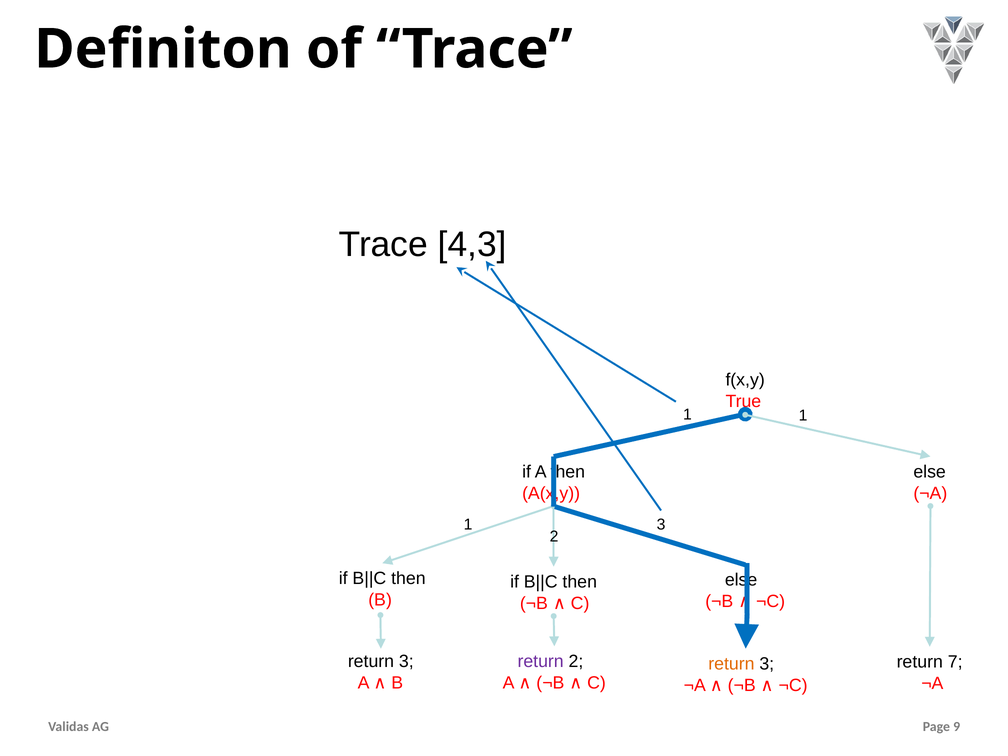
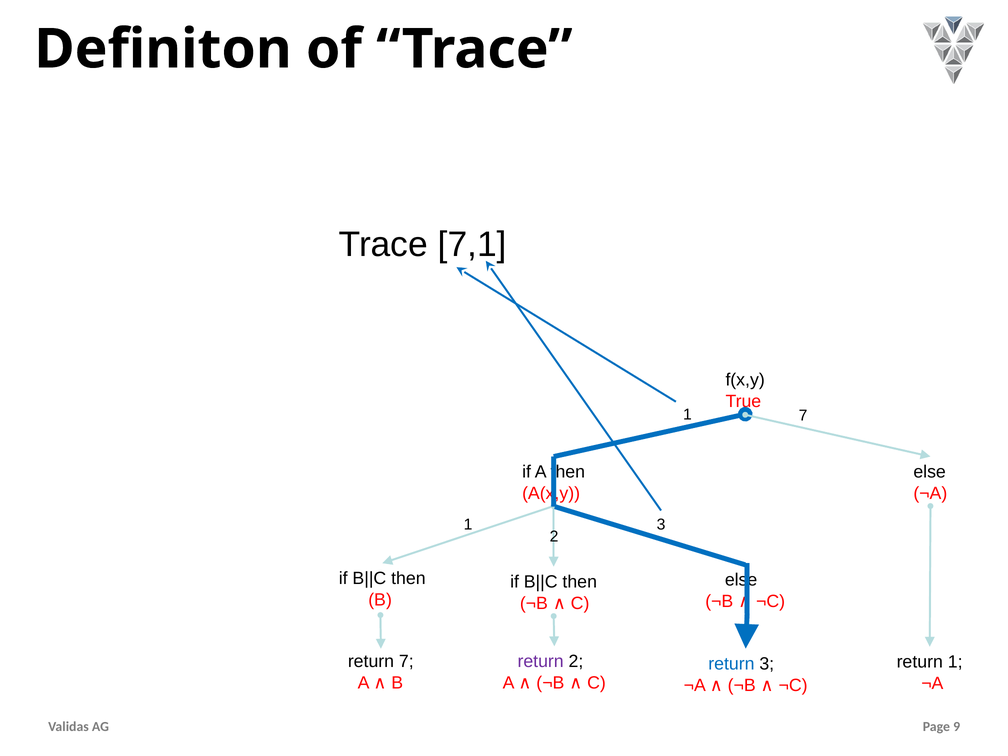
4,3: 4,3 -> 7,1
1 at (803, 416): 1 -> 7
3 at (406, 662): 3 -> 7
return 7: 7 -> 1
return at (731, 664) colour: orange -> blue
